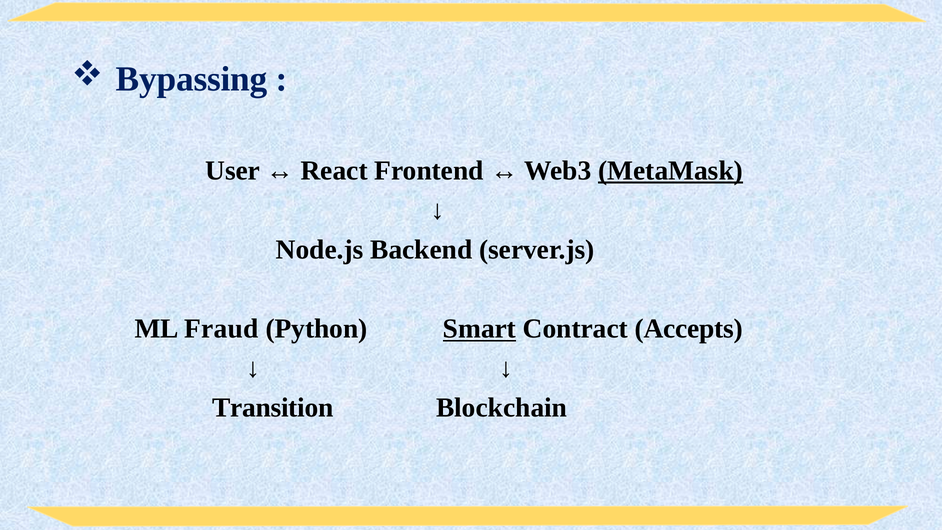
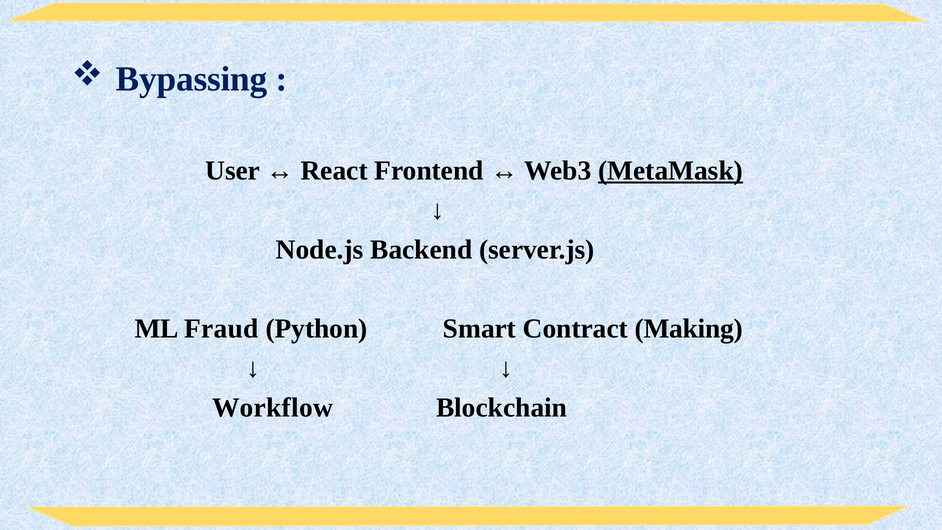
Smart underline: present -> none
Accepts: Accepts -> Making
Transition: Transition -> Workflow
